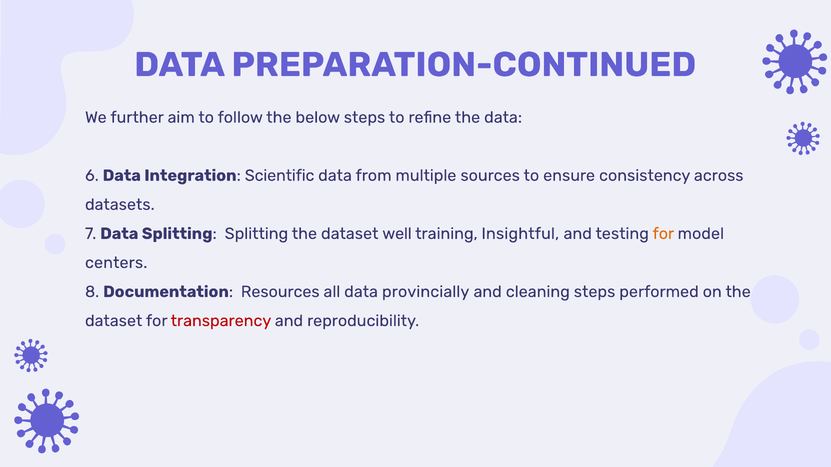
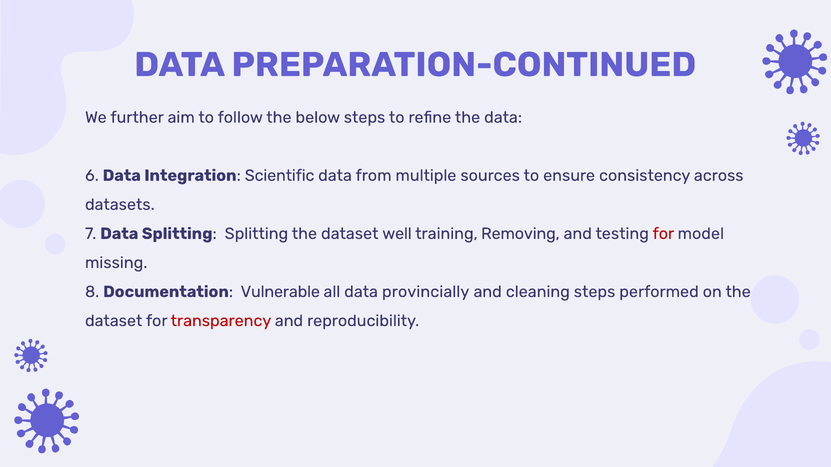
Insightful: Insightful -> Removing
for at (663, 234) colour: orange -> red
centers: centers -> missing
Resources: Resources -> Vulnerable
